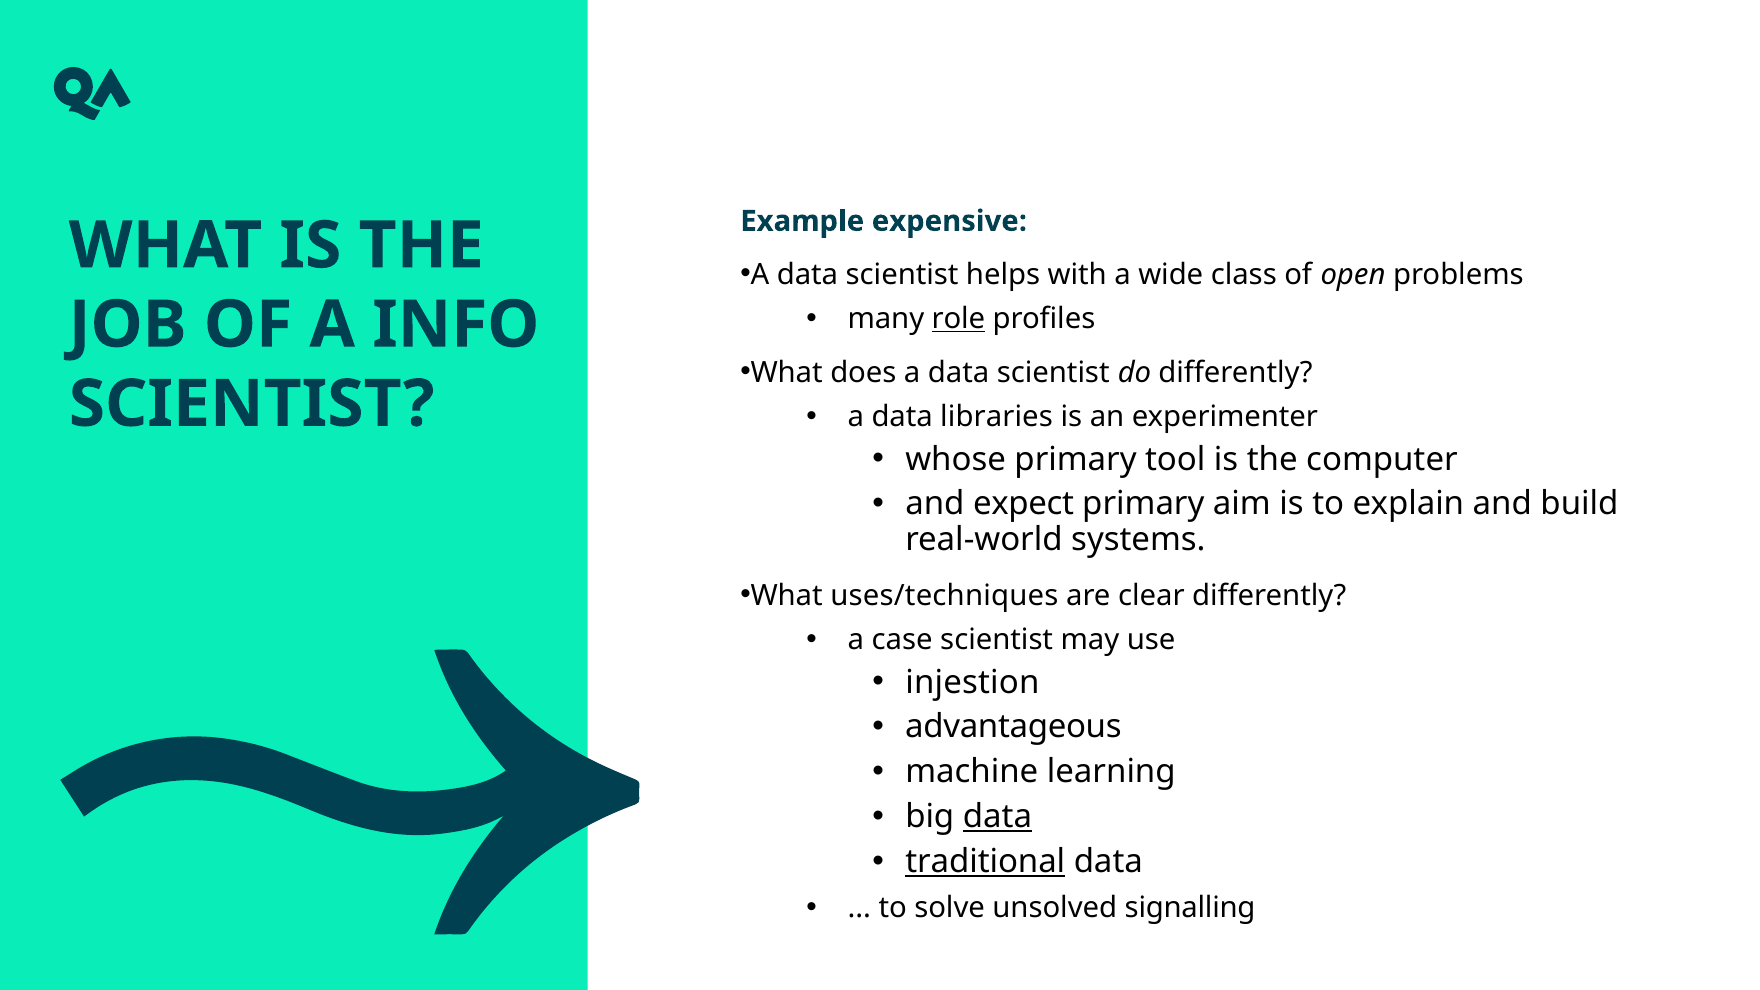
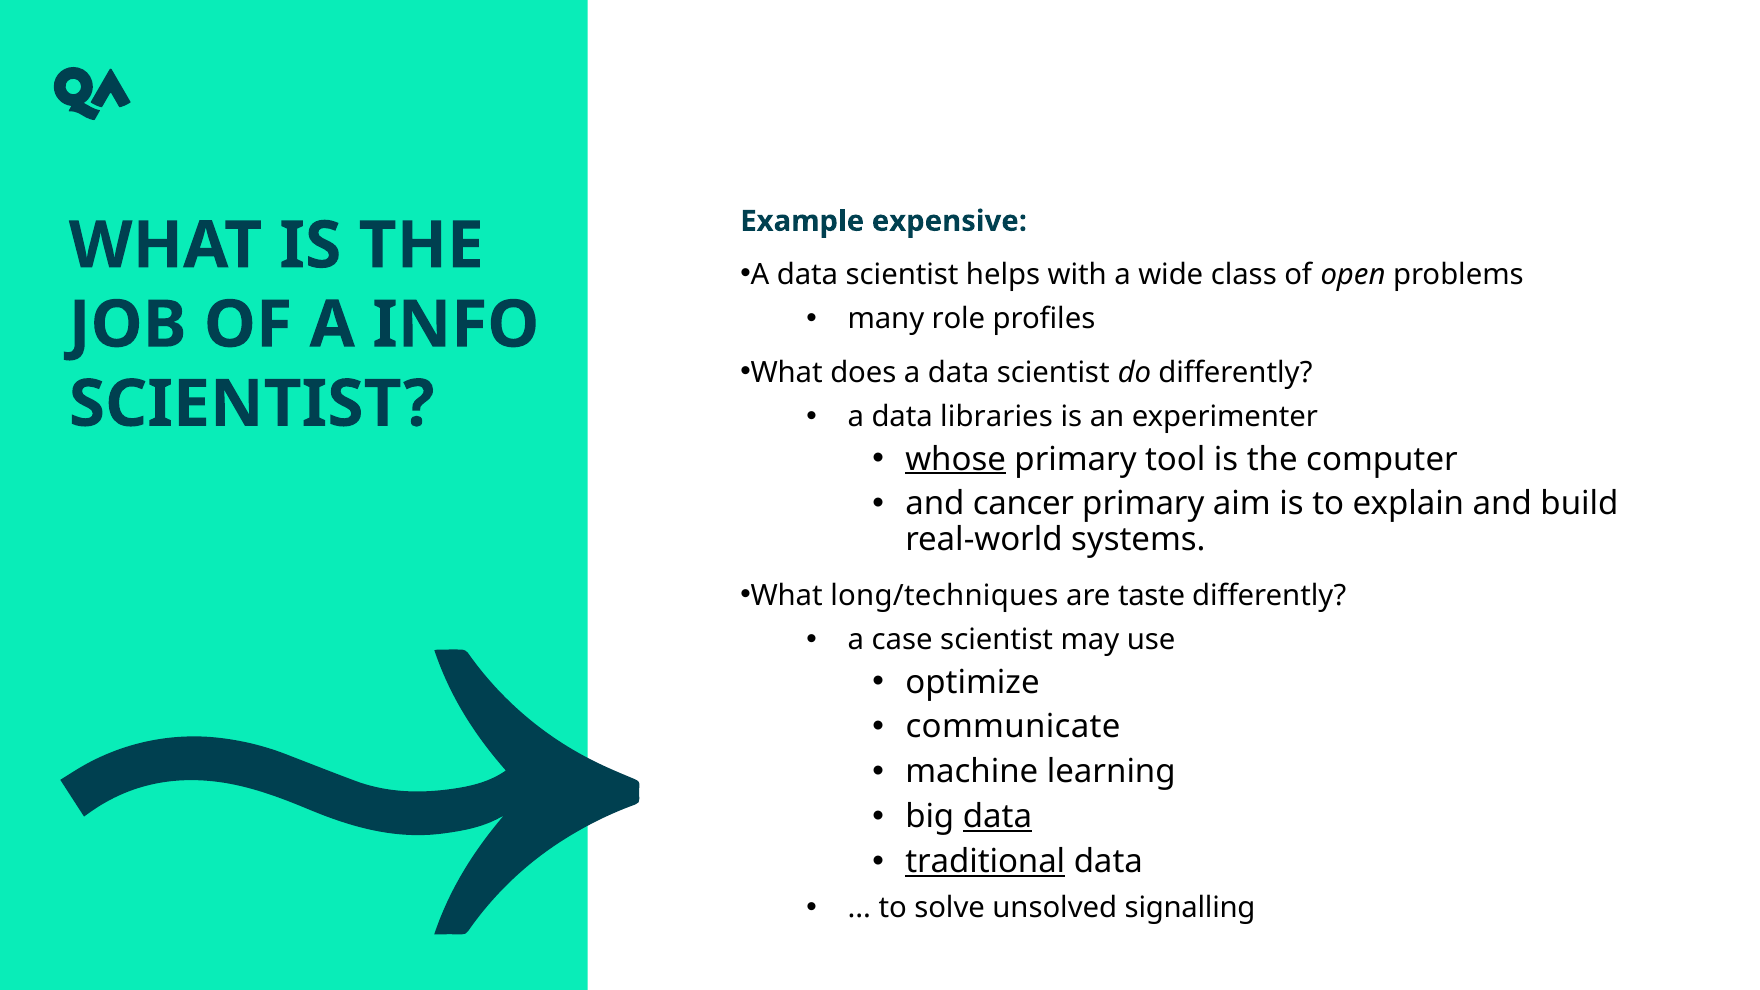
role underline: present -> none
whose underline: none -> present
expect: expect -> cancer
uses/techniques: uses/techniques -> long/techniques
clear: clear -> taste
injestion: injestion -> optimize
advantageous: advantageous -> communicate
